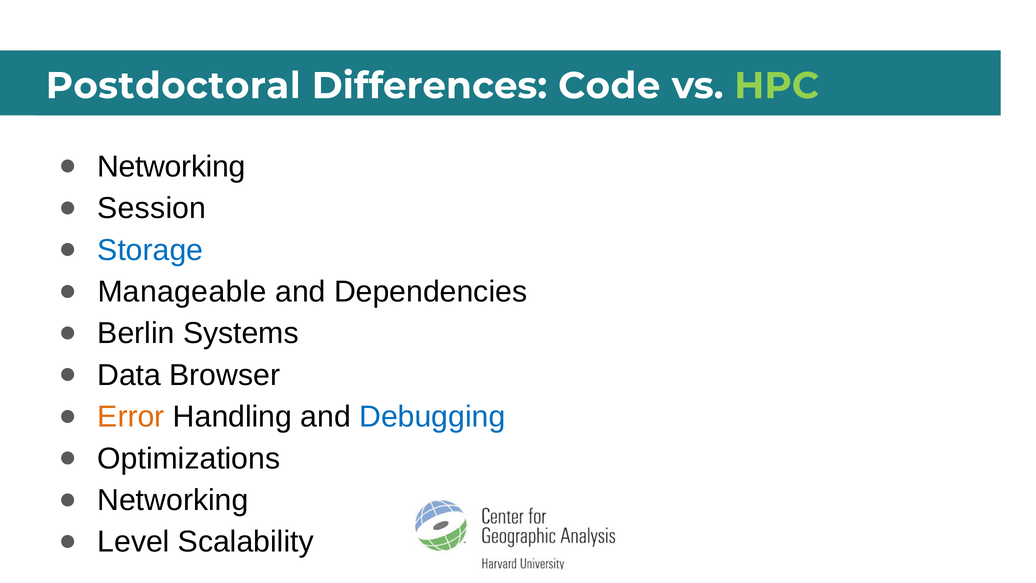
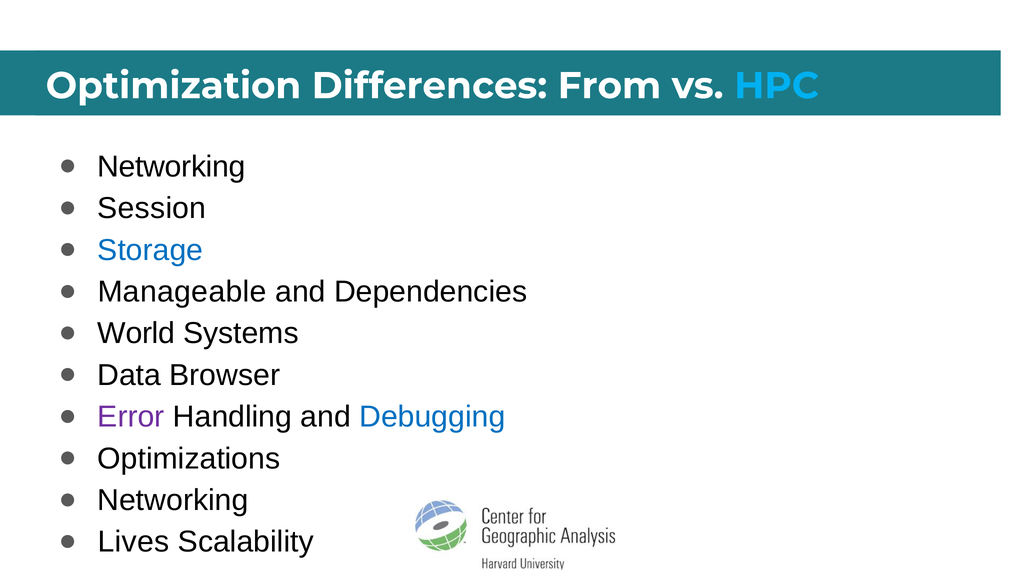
Postdoctoral: Postdoctoral -> Optimization
Code: Code -> From
HPC colour: light green -> light blue
Berlin: Berlin -> World
Error colour: orange -> purple
Level: Level -> Lives
